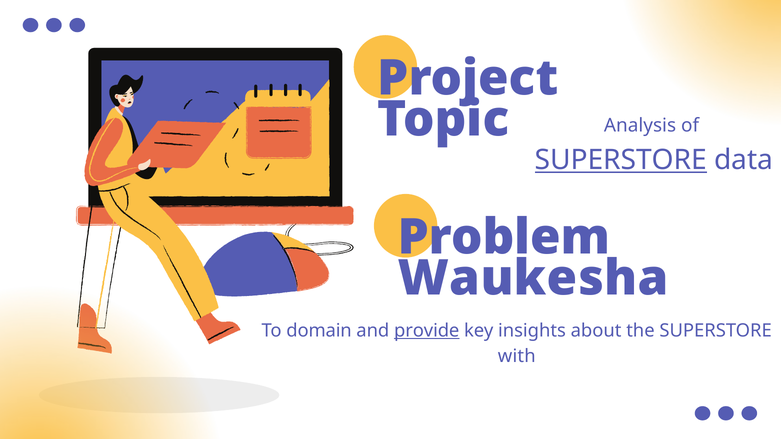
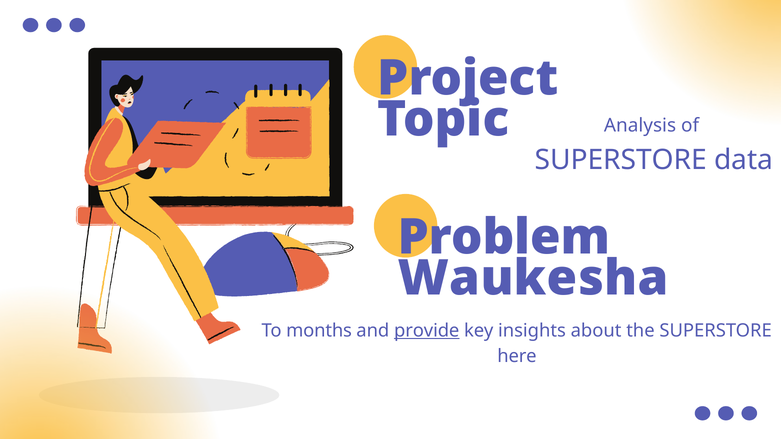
SUPERSTORE at (621, 160) underline: present -> none
domain: domain -> months
with: with -> here
